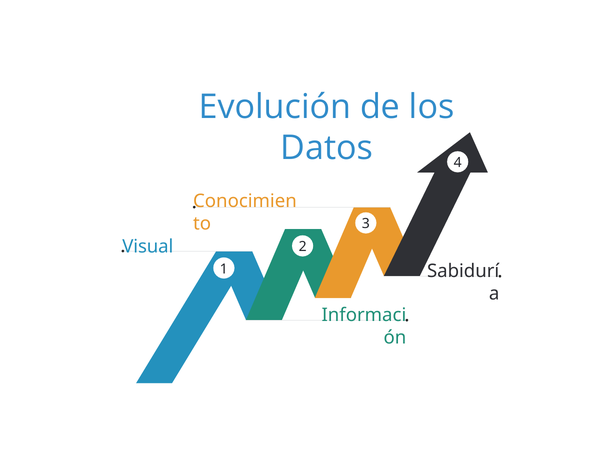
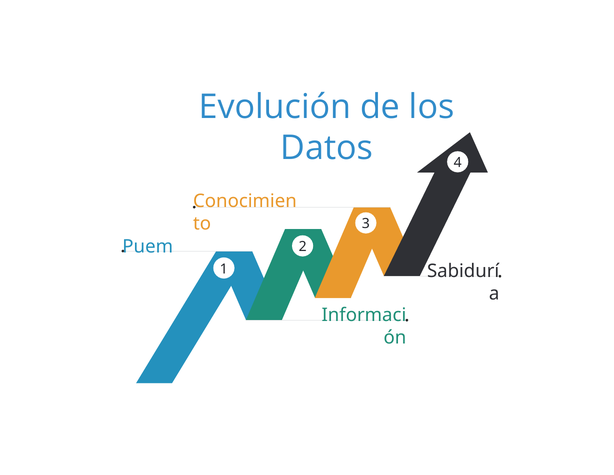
Visual: Visual -> Puem
